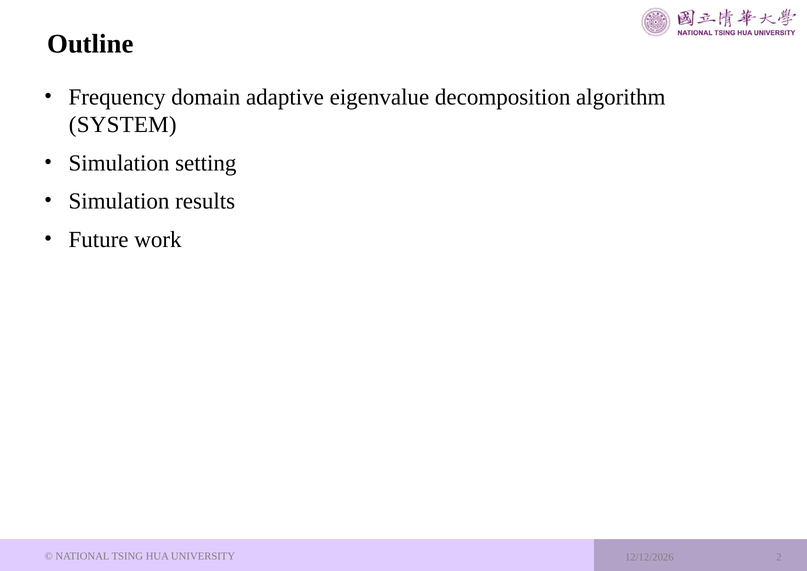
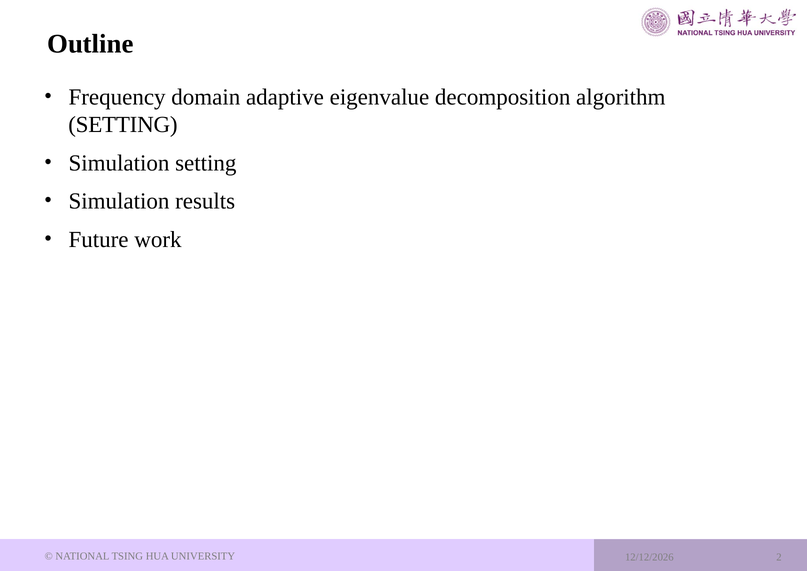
SYSTEM at (123, 125): SYSTEM -> SETTING
